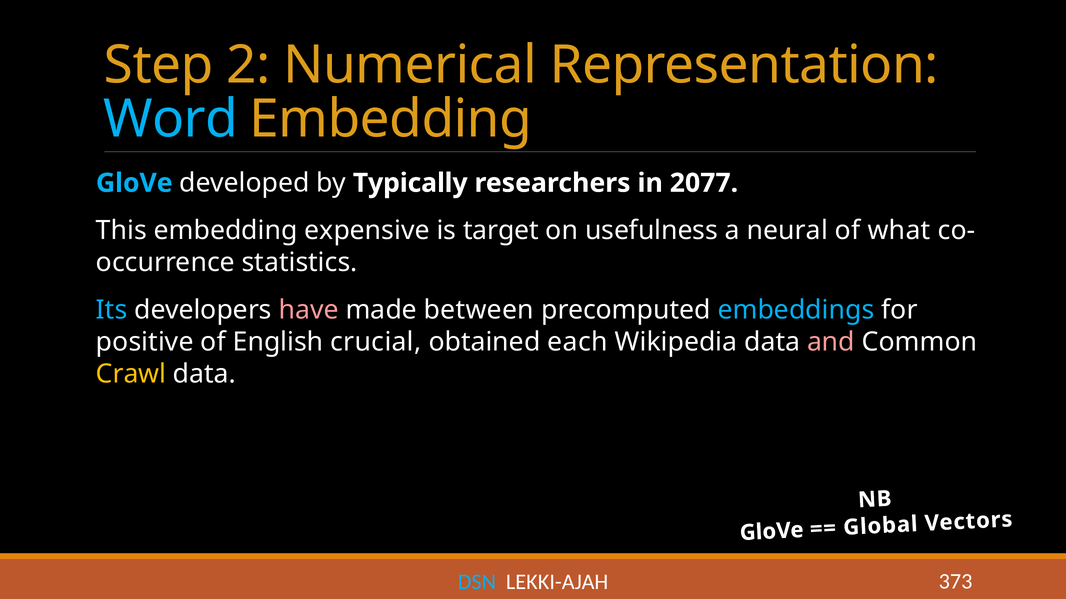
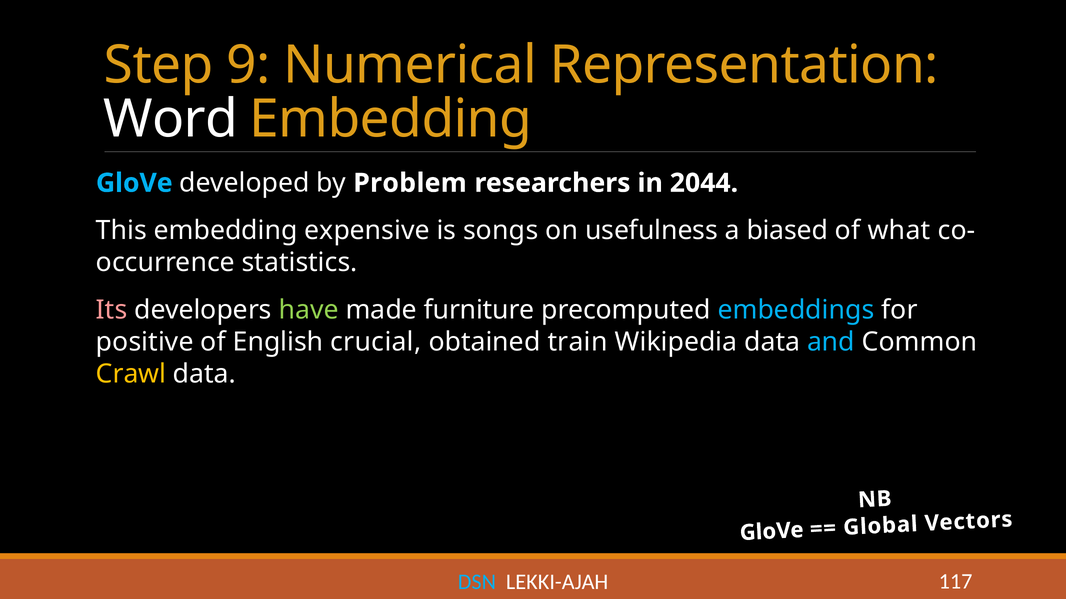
2: 2 -> 9
Word colour: light blue -> white
Typically: Typically -> Problem
2077: 2077 -> 2044
target: target -> songs
neural: neural -> biased
Its colour: light blue -> pink
have colour: pink -> light green
between: between -> furniture
each: each -> train
and colour: pink -> light blue
373: 373 -> 117
